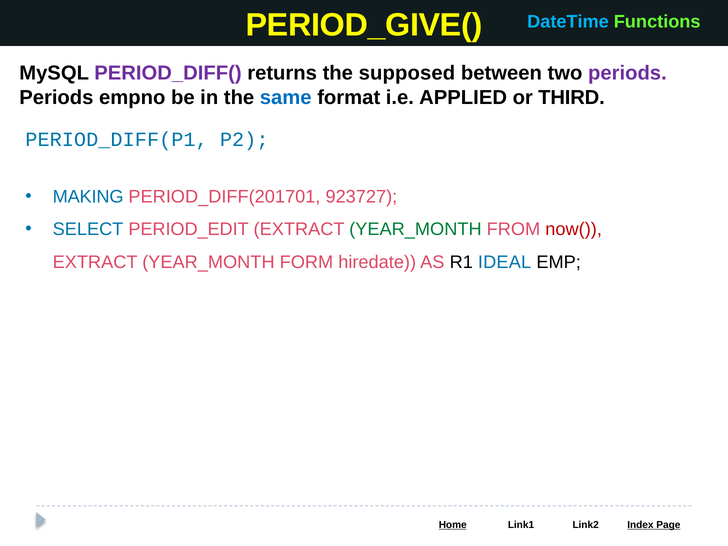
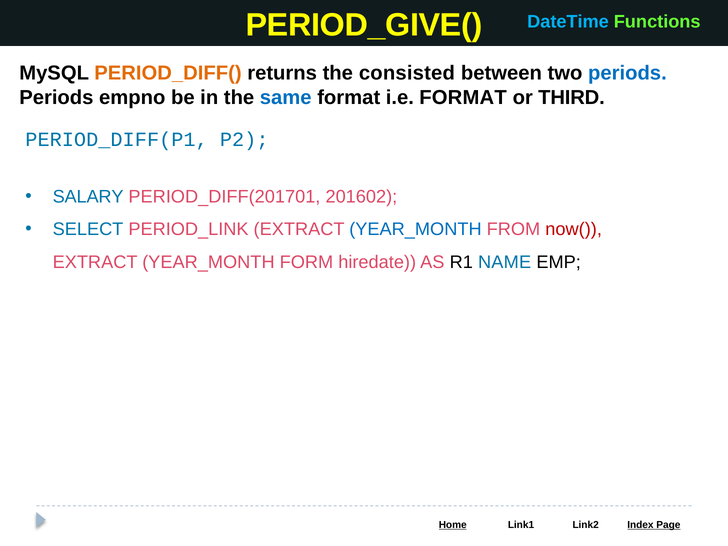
PERIOD_DIFF( colour: purple -> orange
supposed: supposed -> consisted
periods at (627, 73) colour: purple -> blue
i.e APPLIED: APPLIED -> FORMAT
MAKING: MAKING -> SALARY
923727: 923727 -> 201602
PERIOD_EDIT: PERIOD_EDIT -> PERIOD_LINK
YEAR_MONTH at (415, 229) colour: green -> blue
IDEAL: IDEAL -> NAME
